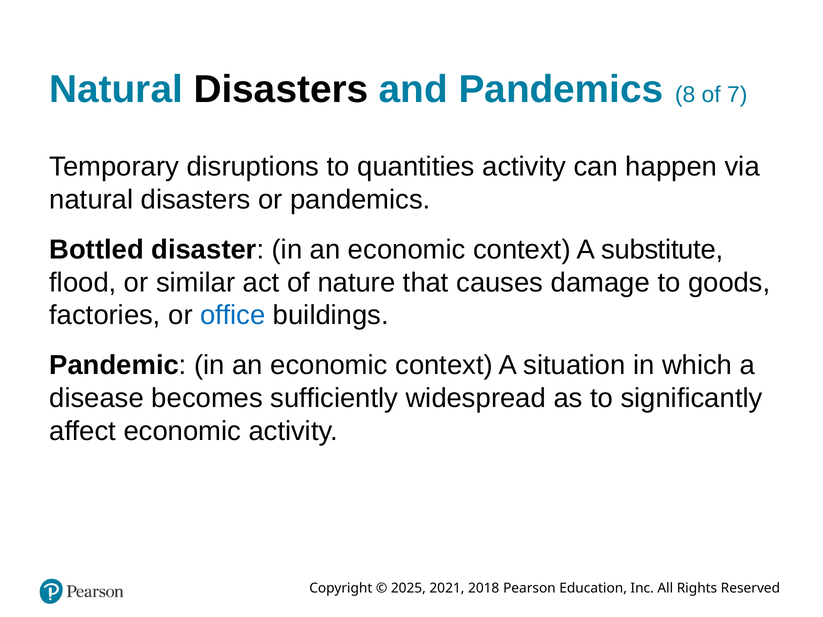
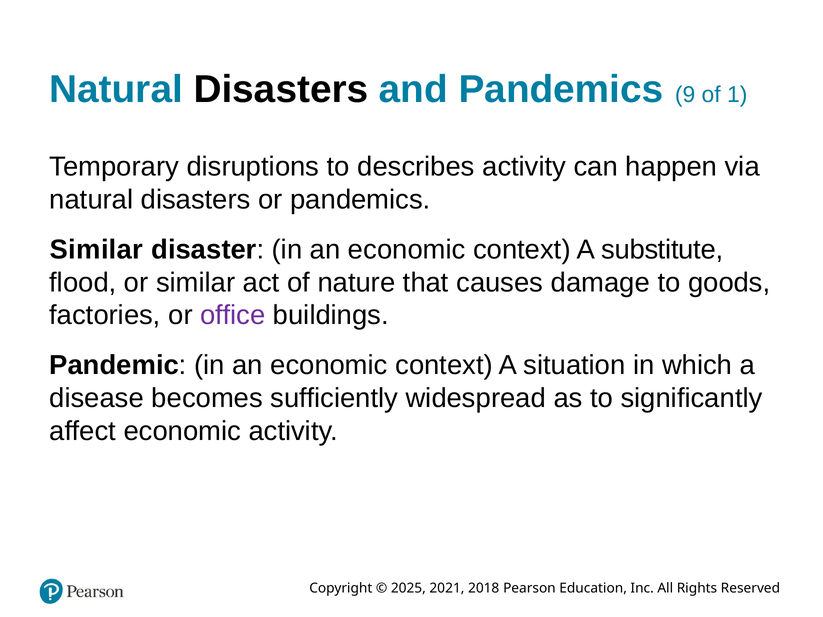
8: 8 -> 9
7: 7 -> 1
quantities: quantities -> describes
Bottled at (97, 250): Bottled -> Similar
office colour: blue -> purple
